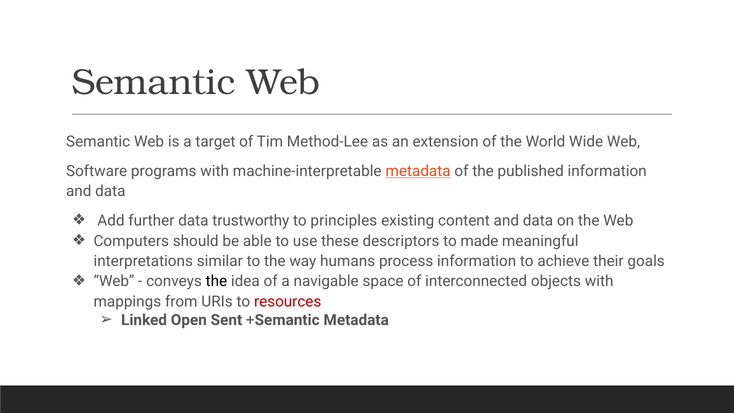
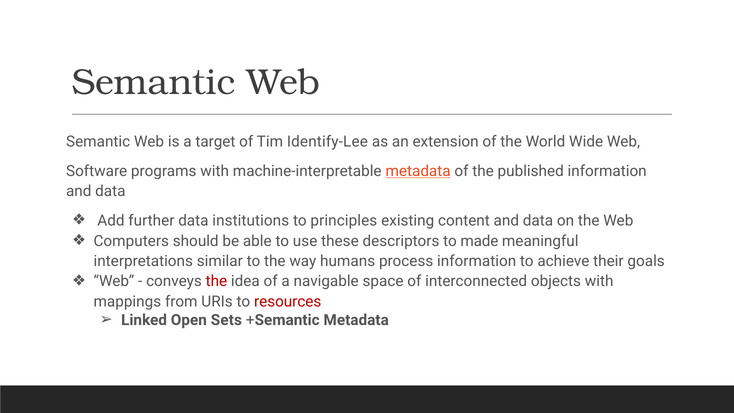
Method-Lee: Method-Lee -> Identify-Lee
trustworthy: trustworthy -> institutions
the at (216, 281) colour: black -> red
Sent: Sent -> Sets
